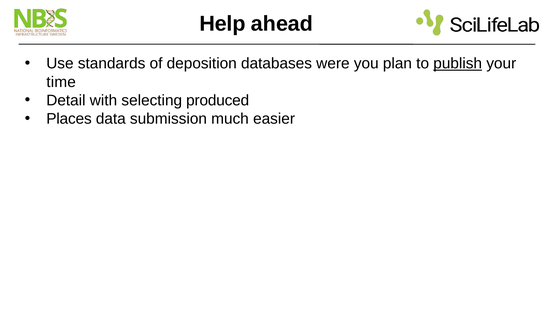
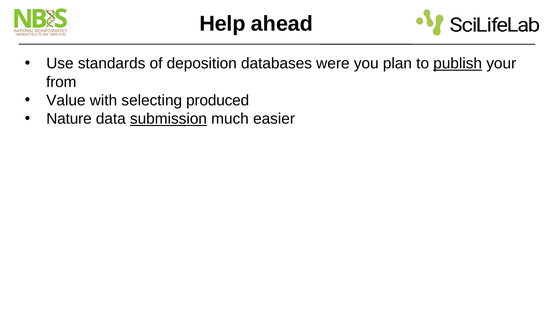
time: time -> from
Detail: Detail -> Value
Places: Places -> Nature
submission underline: none -> present
